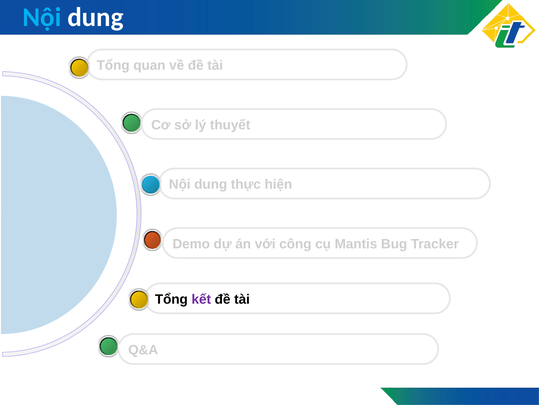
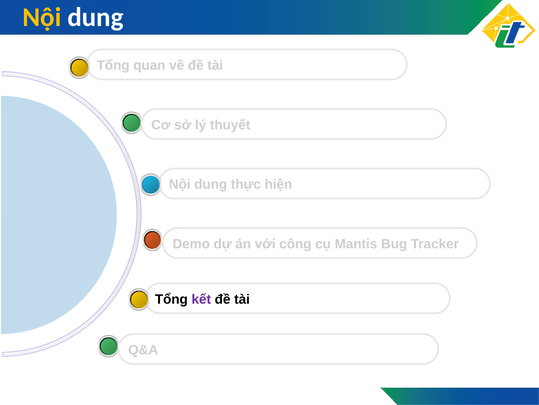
Nội at (42, 17) colour: light blue -> yellow
